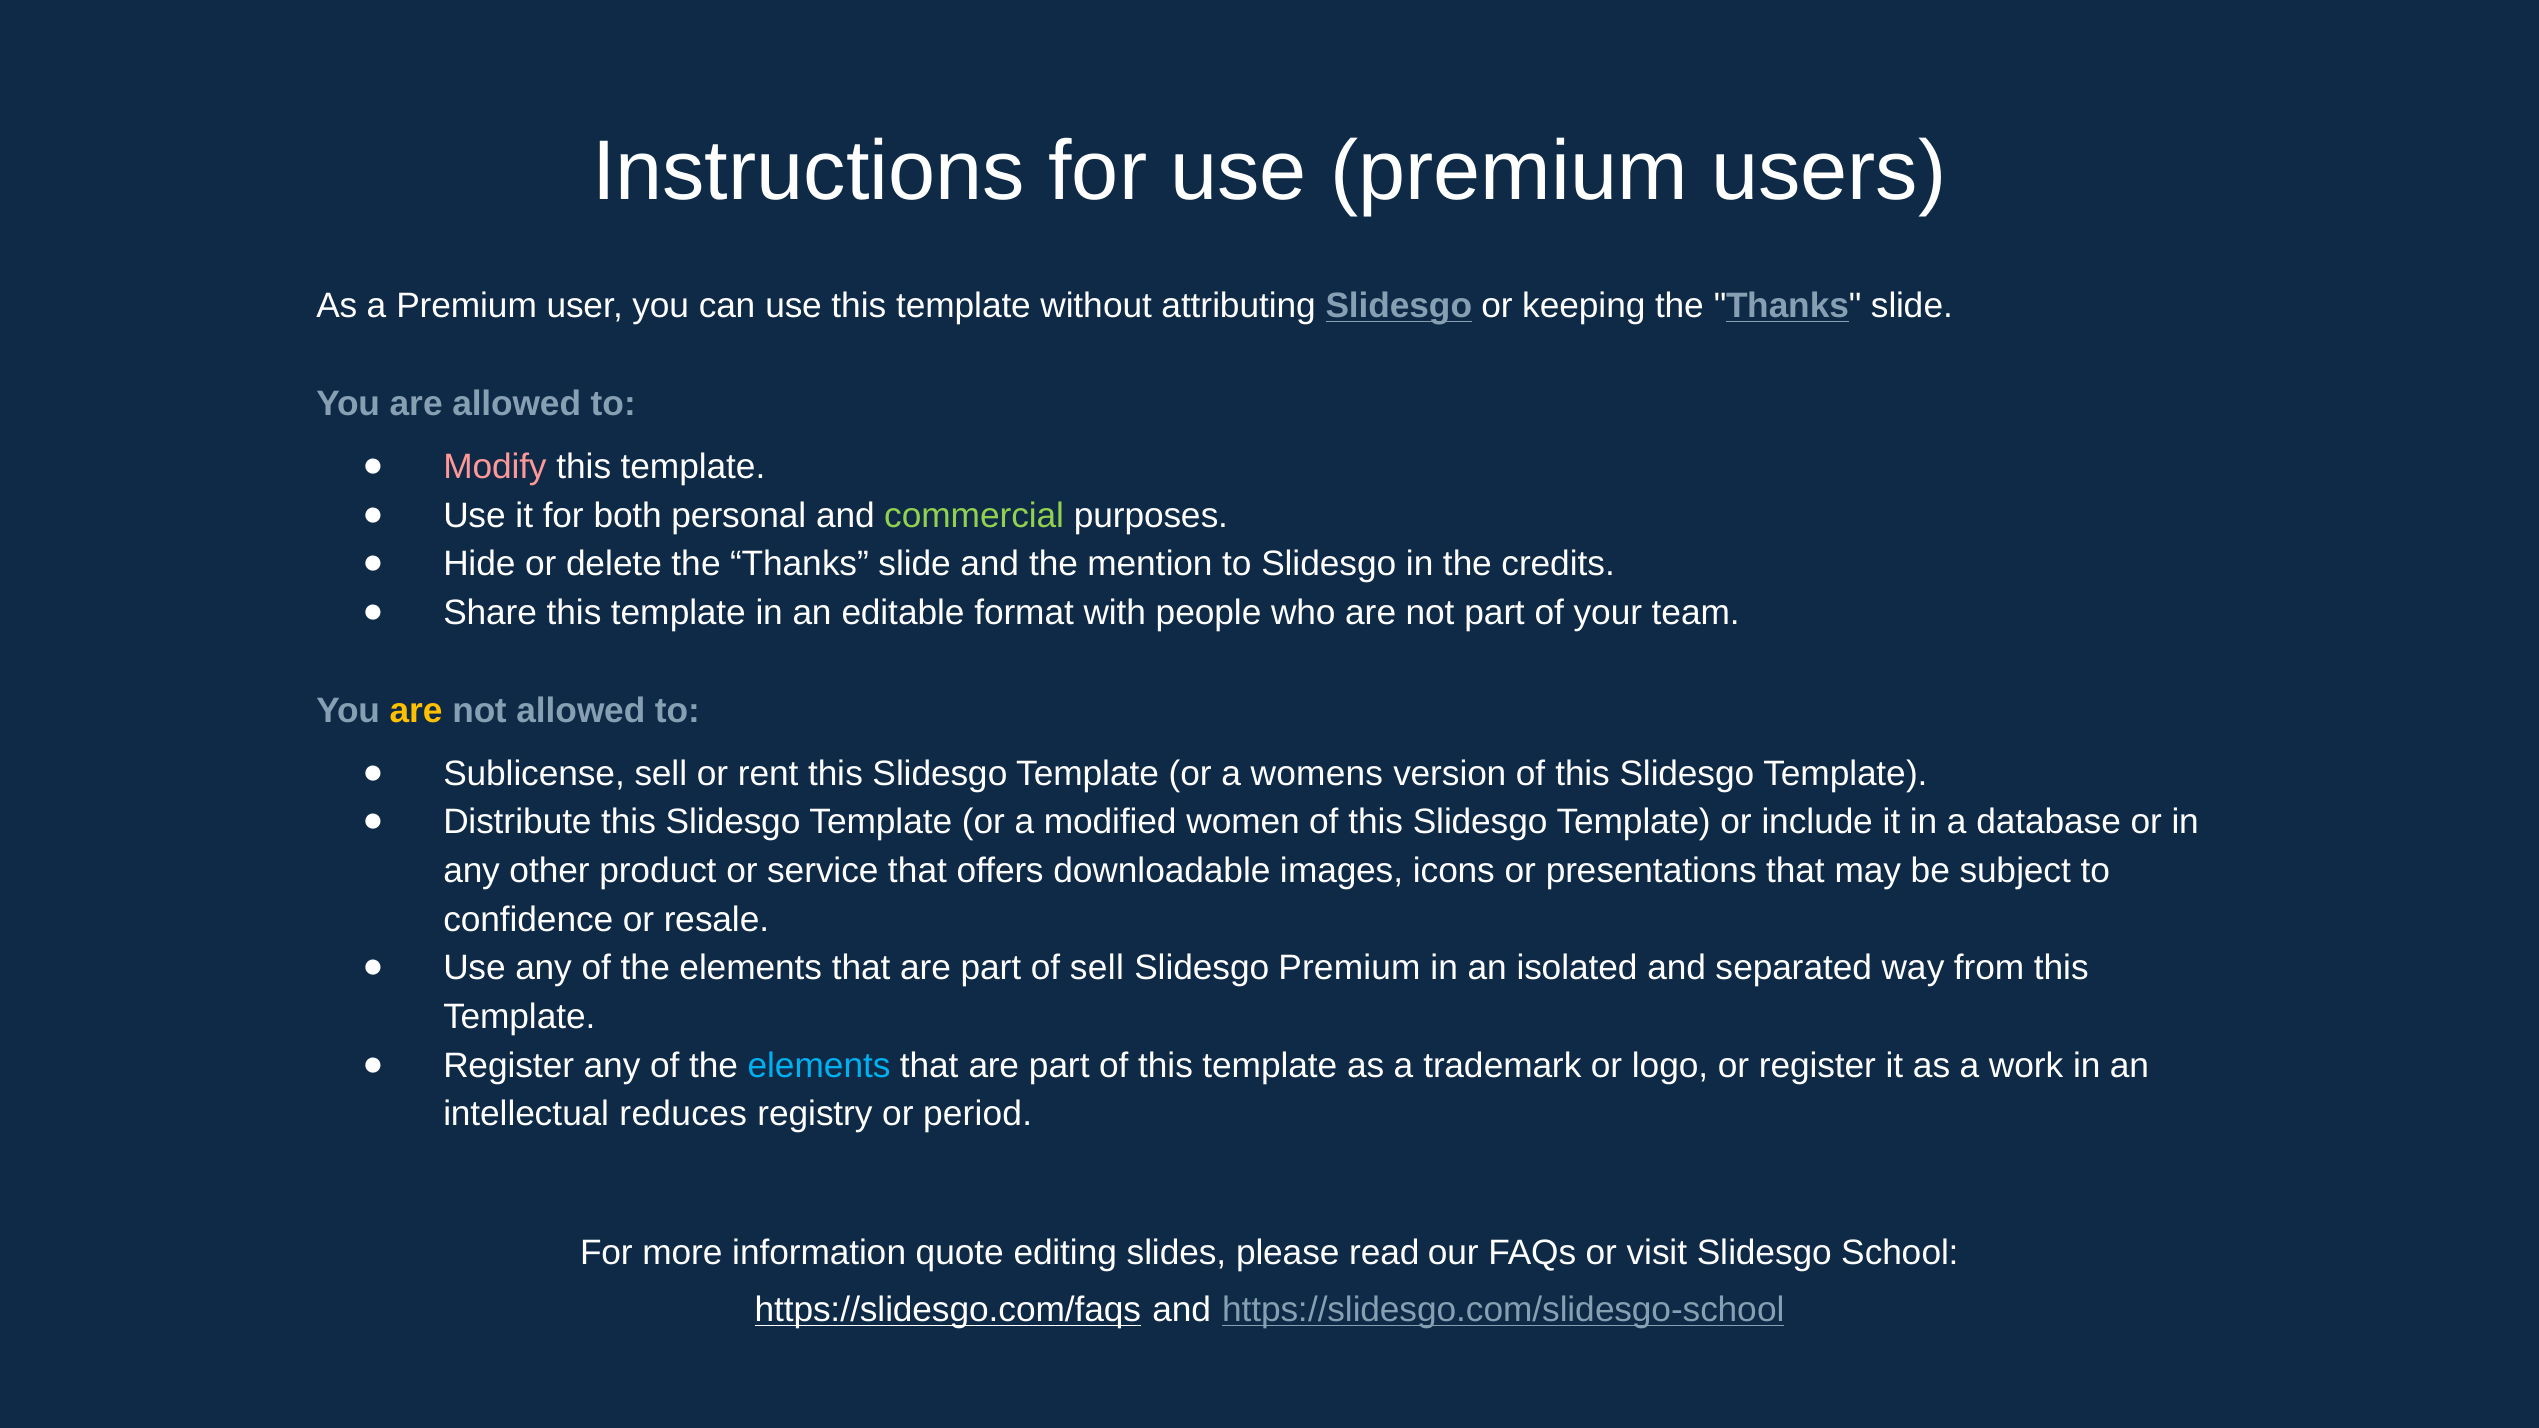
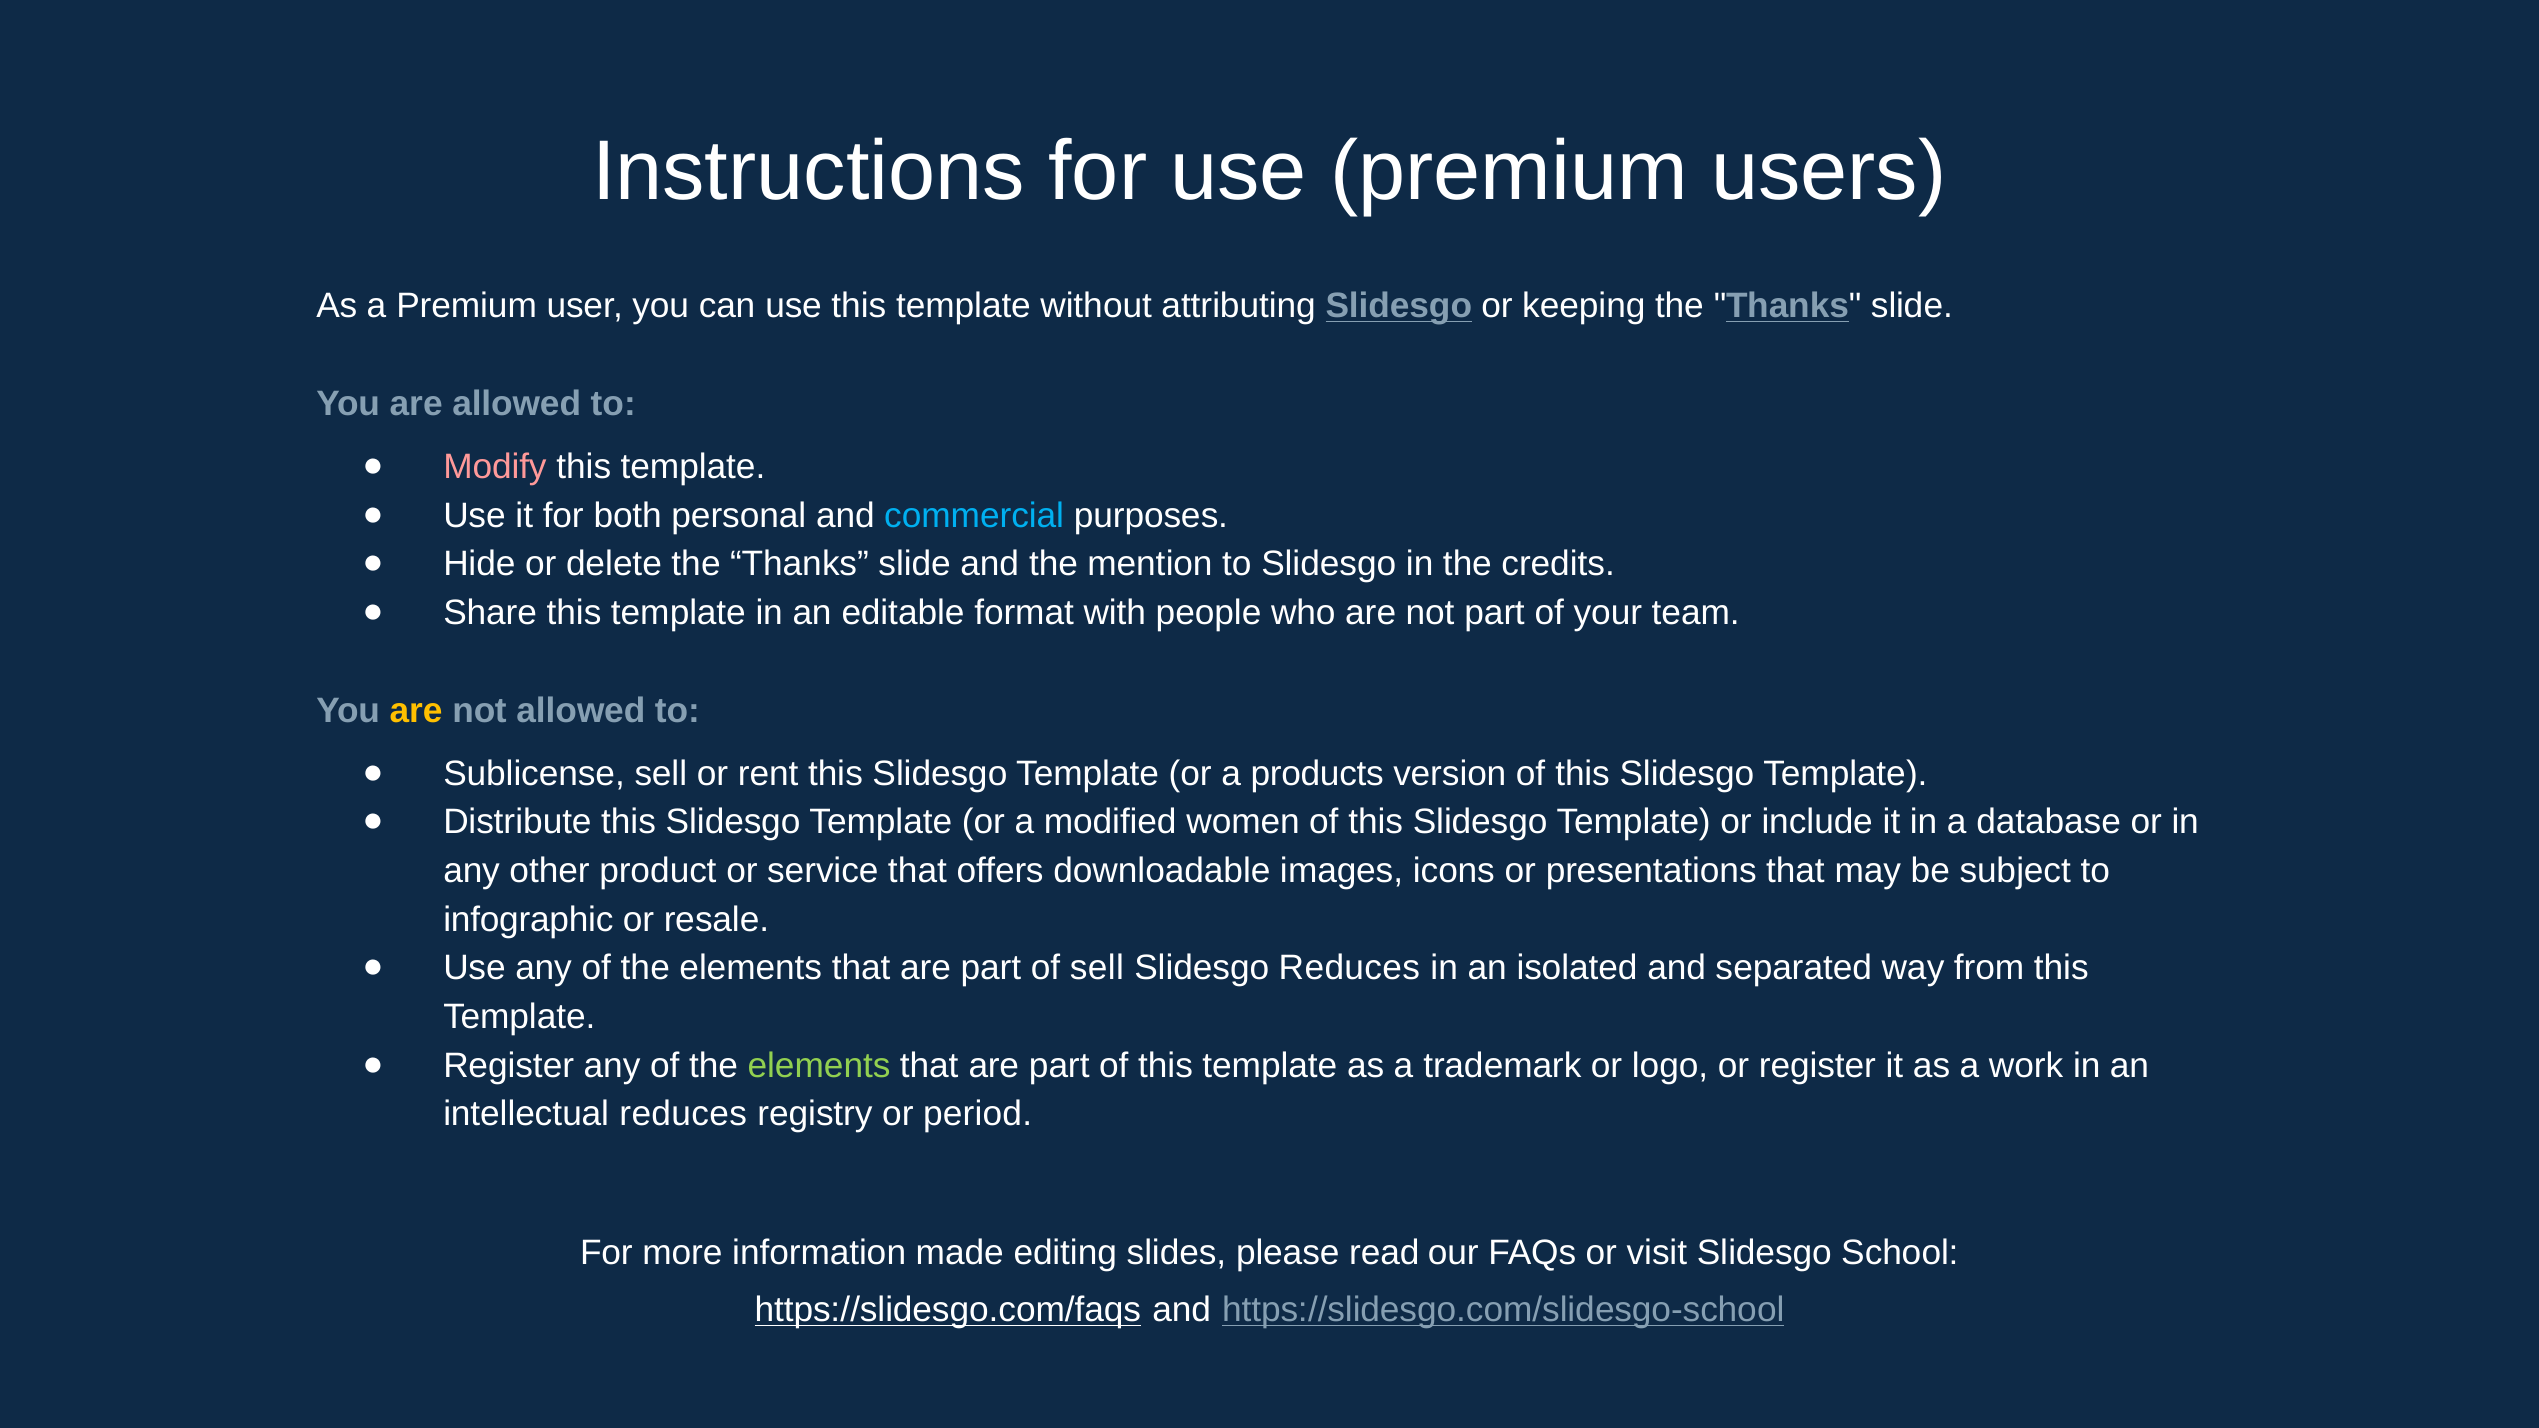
commercial colour: light green -> light blue
womens: womens -> products
confidence: confidence -> infographic
Slidesgo Premium: Premium -> Reduces
elements at (819, 1066) colour: light blue -> light green
quote: quote -> made
